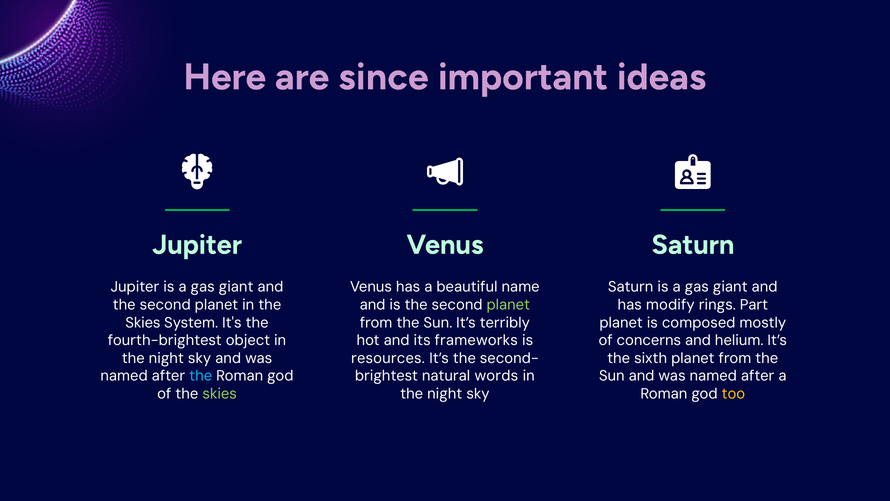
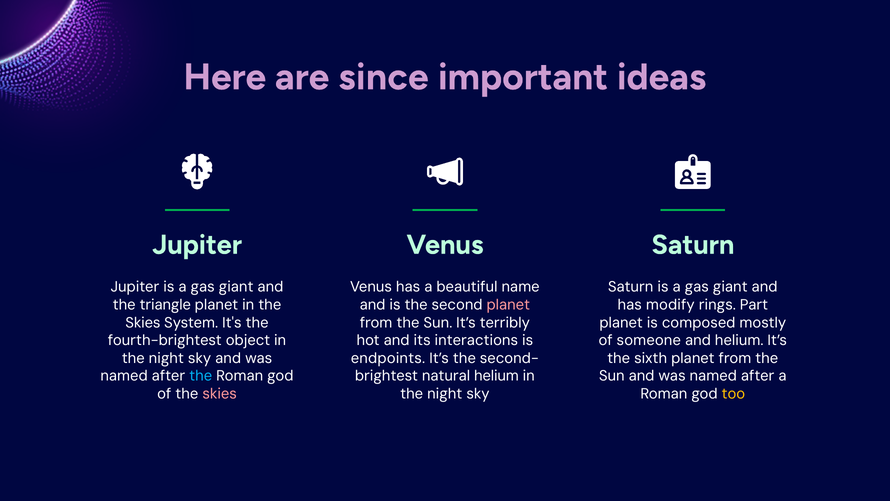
second at (165, 305): second -> triangle
planet at (508, 305) colour: light green -> pink
frameworks: frameworks -> interactions
concerns: concerns -> someone
resources: resources -> endpoints
natural words: words -> helium
skies at (220, 394) colour: light green -> pink
